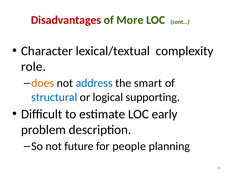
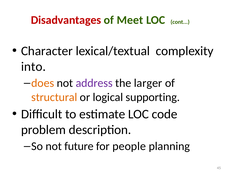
More: More -> Meet
role: role -> into
address colour: blue -> purple
smart: smart -> larger
structural colour: blue -> orange
early: early -> code
